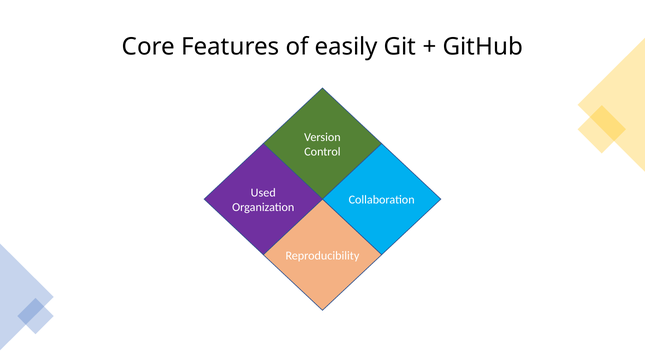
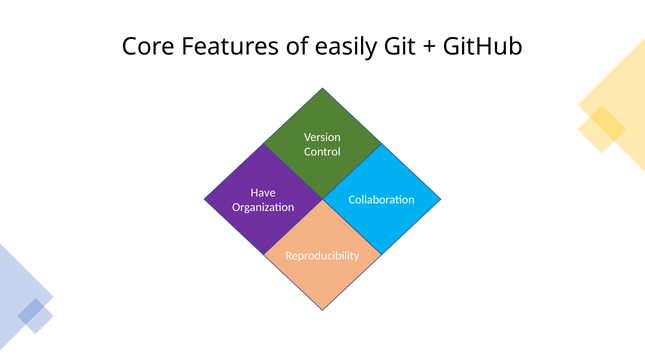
Used: Used -> Have
